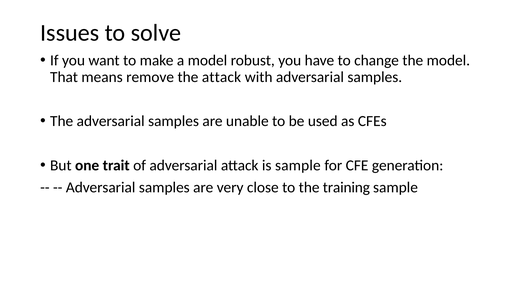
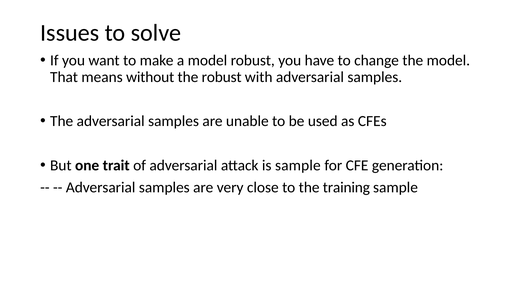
remove: remove -> without
the attack: attack -> robust
